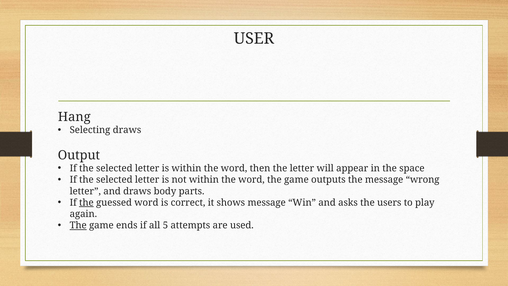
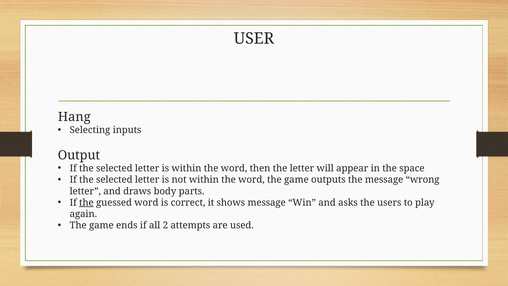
Selecting draws: draws -> inputs
The at (78, 225) underline: present -> none
5: 5 -> 2
